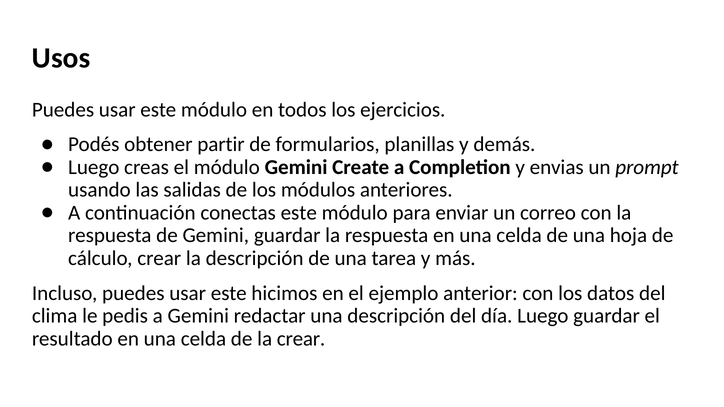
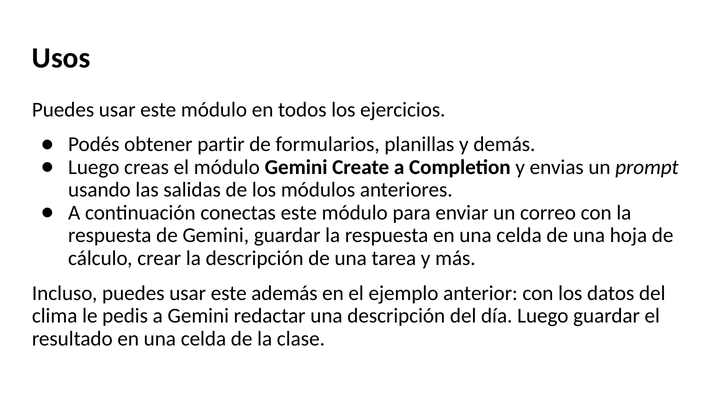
hicimos: hicimos -> además
la crear: crear -> clase
